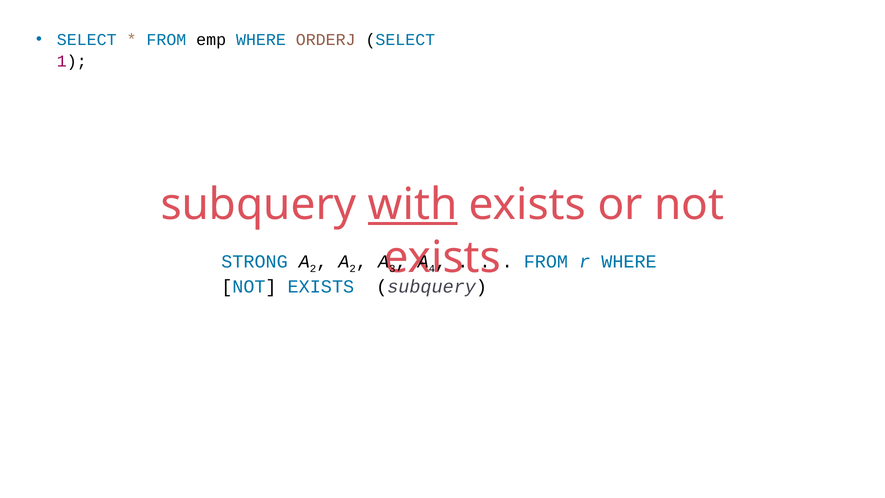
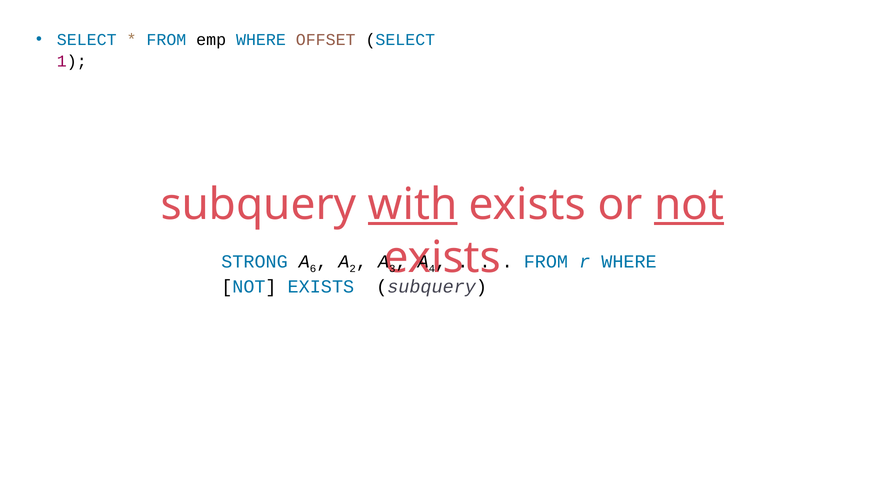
ORDERJ: ORDERJ -> OFFSET
not at (689, 204) underline: none -> present
2 at (313, 269): 2 -> 6
